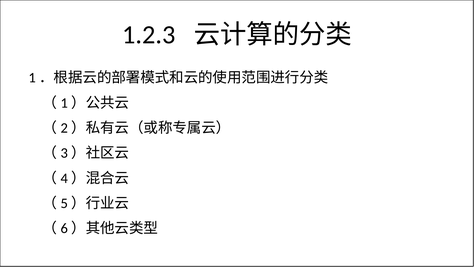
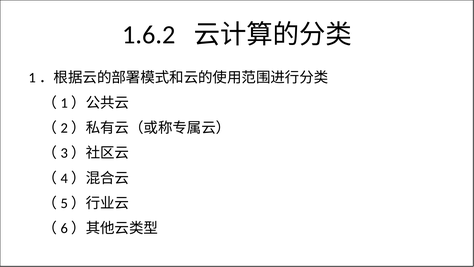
1.2.3: 1.2.3 -> 1.6.2
